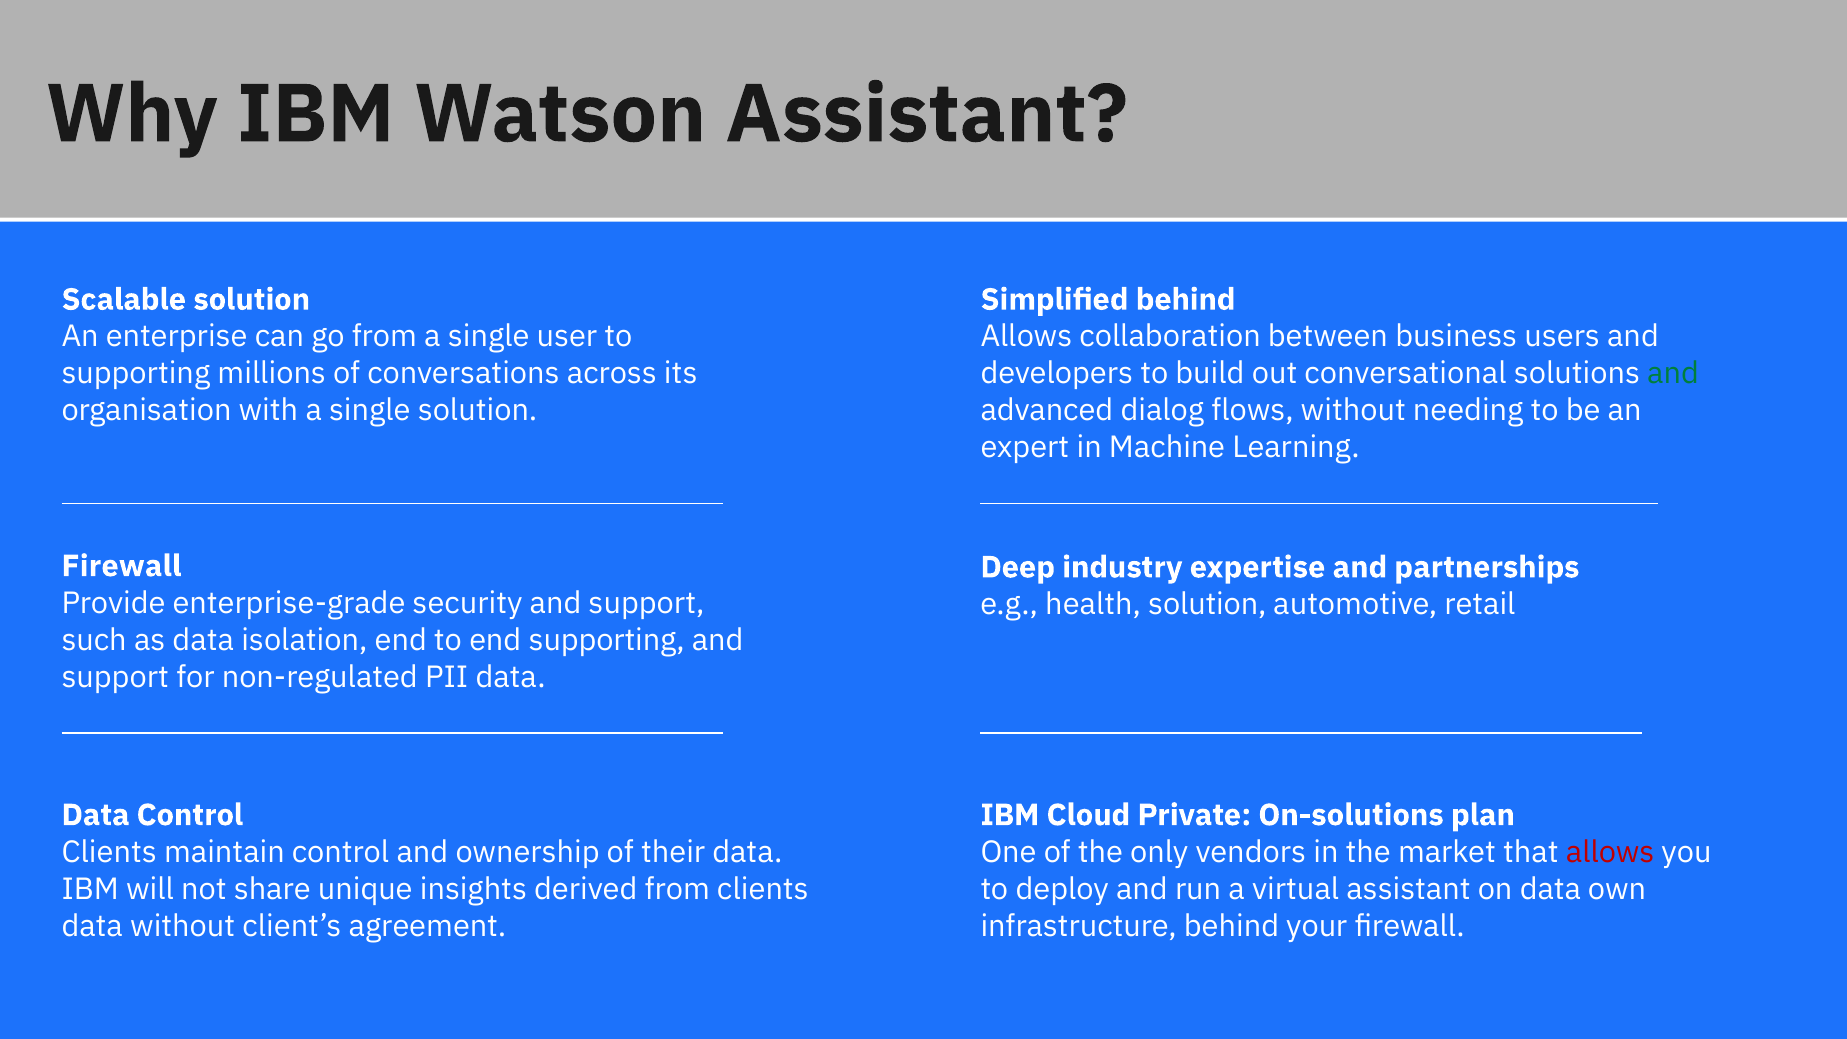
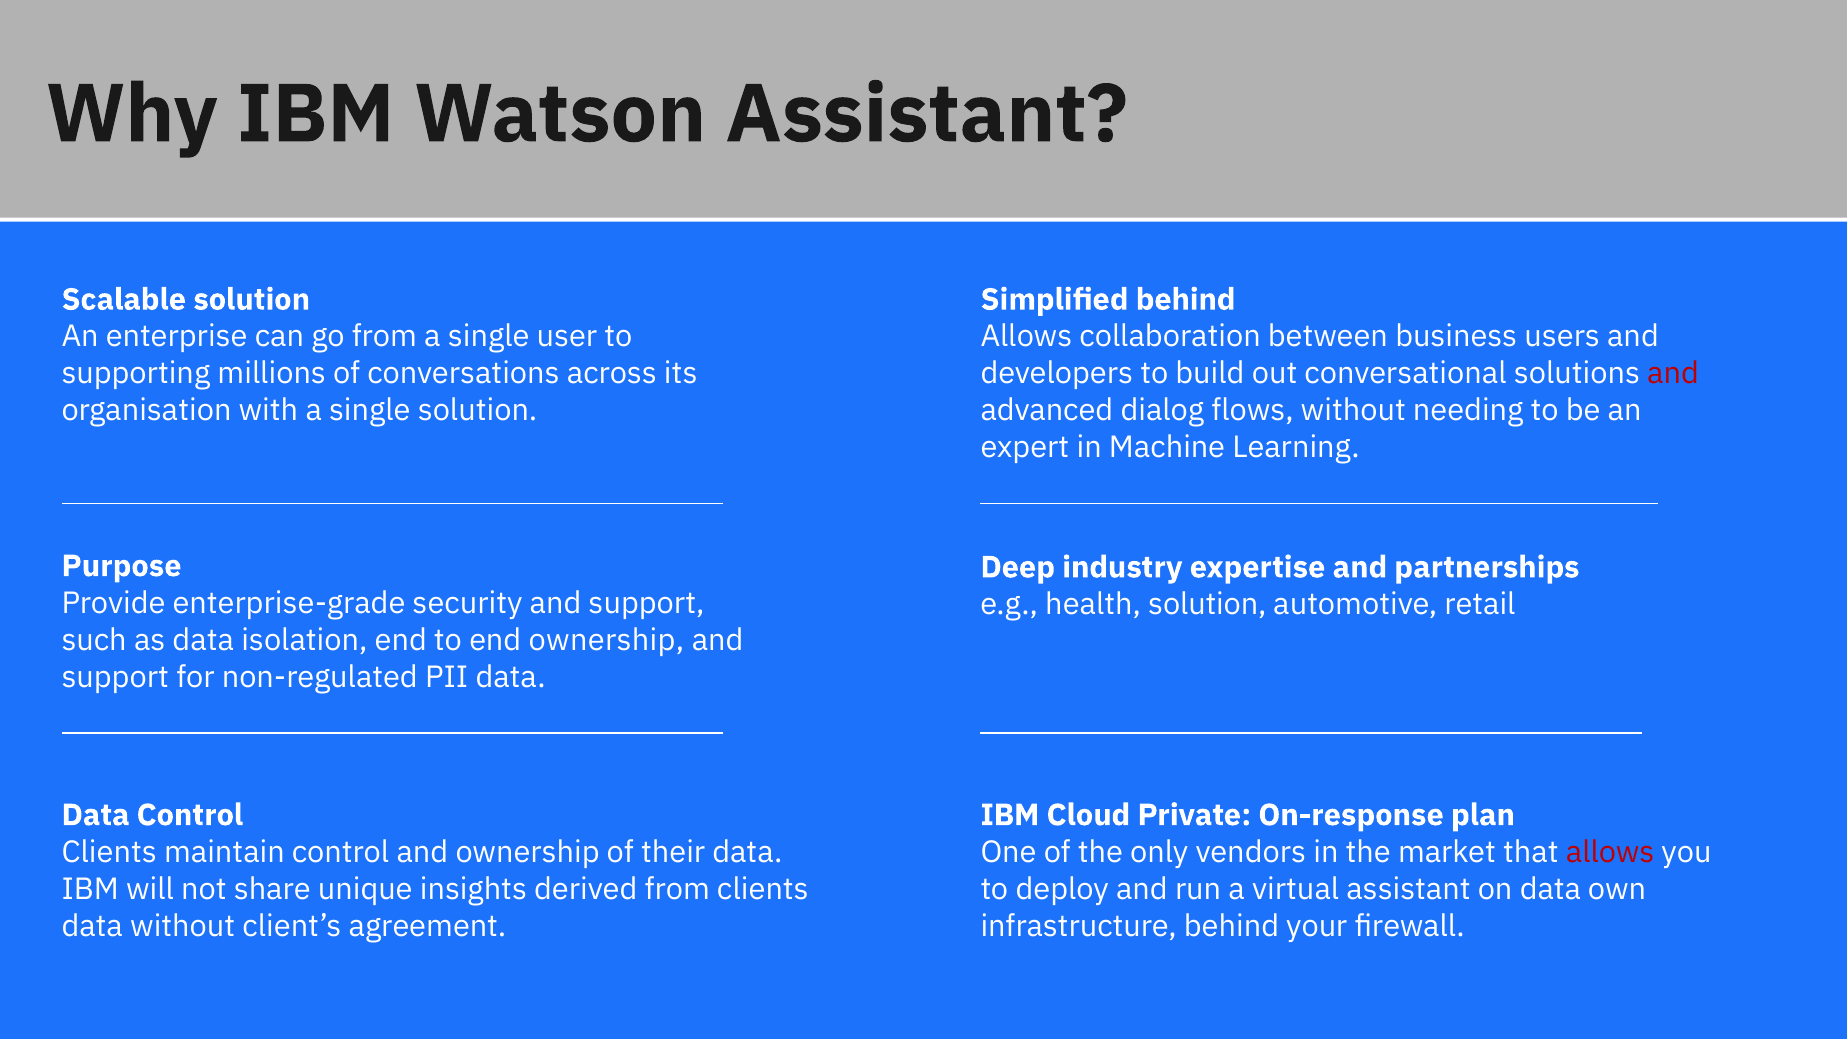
and at (1673, 373) colour: green -> red
Firewall at (122, 566): Firewall -> Purpose
end supporting: supporting -> ownership
On-solutions: On-solutions -> On-response
